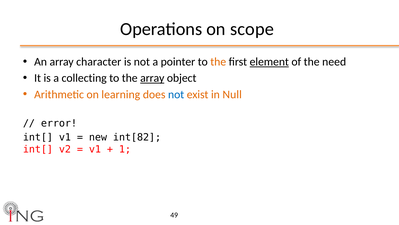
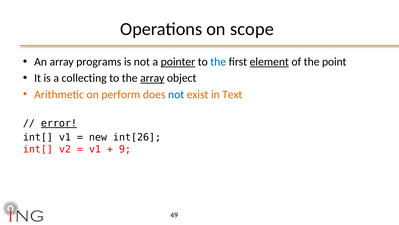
character: character -> programs
pointer underline: none -> present
the at (218, 62) colour: orange -> blue
need: need -> point
learning: learning -> perform
Null: Null -> Text
error underline: none -> present
int[82: int[82 -> int[26
1: 1 -> 9
